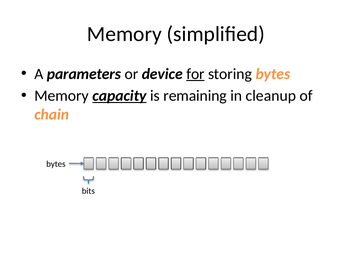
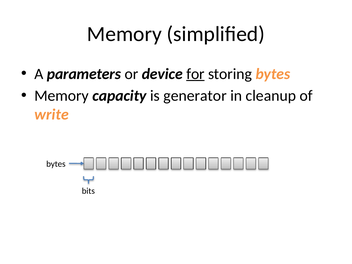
capacity underline: present -> none
remaining: remaining -> generator
chain: chain -> write
